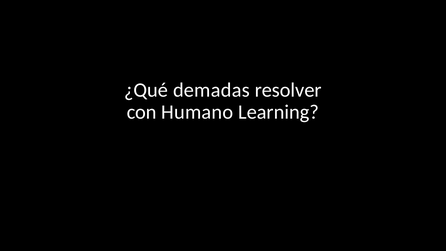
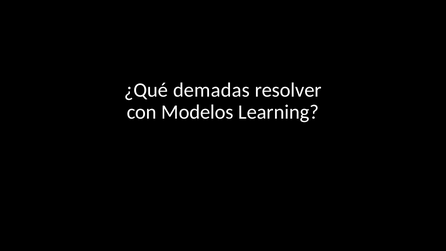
Humano: Humano -> Modelos
